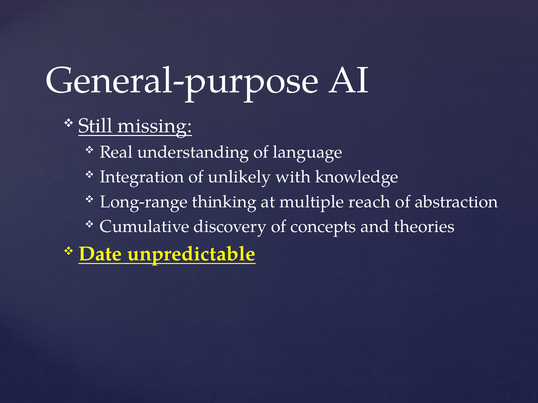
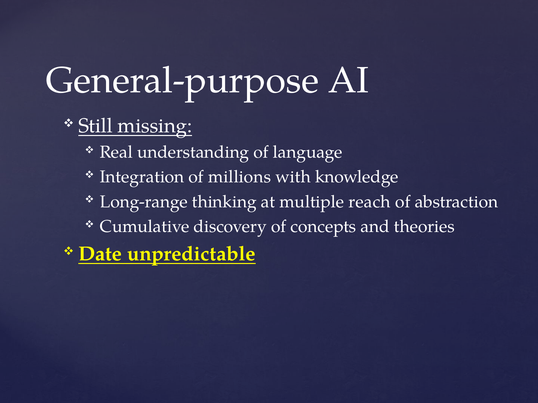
unlikely: unlikely -> millions
